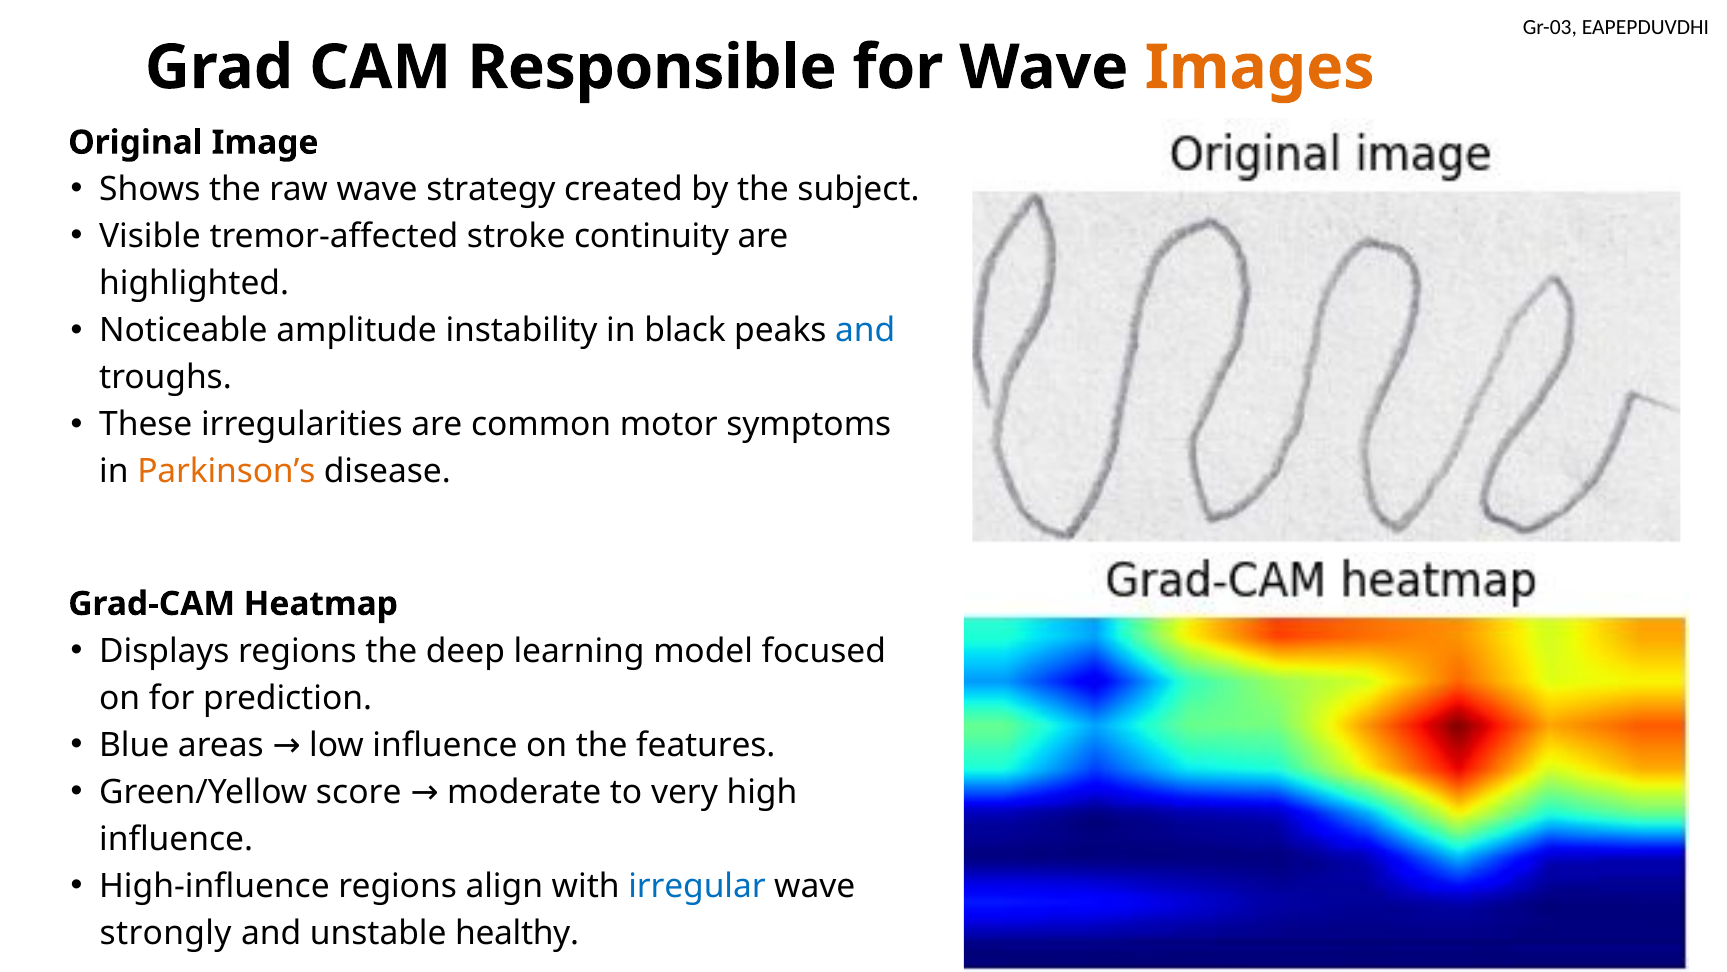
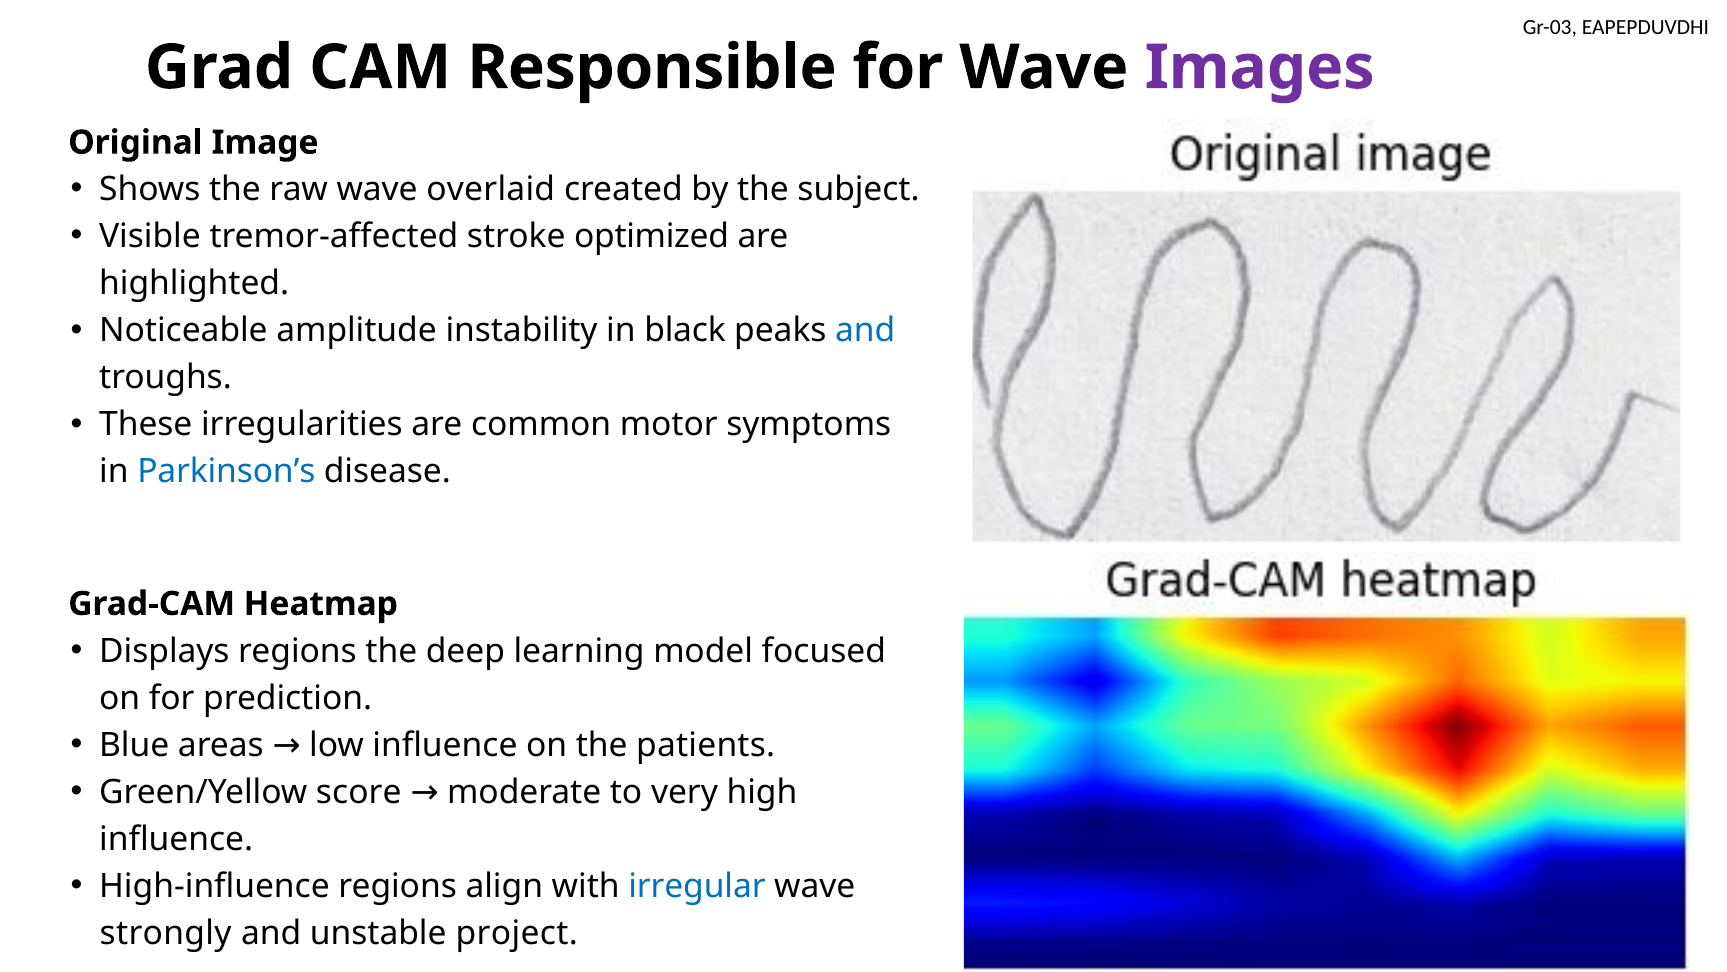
Images colour: orange -> purple
strategy: strategy -> overlaid
continuity: continuity -> optimized
Parkinson’s colour: orange -> blue
features: features -> patients
healthy: healthy -> project
